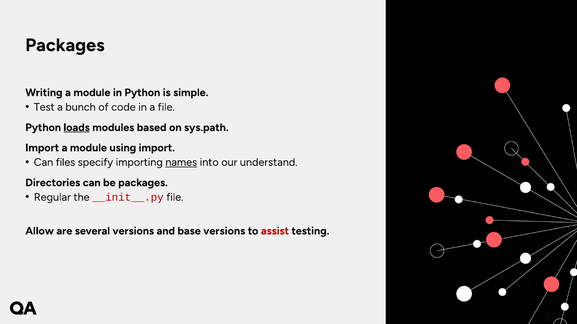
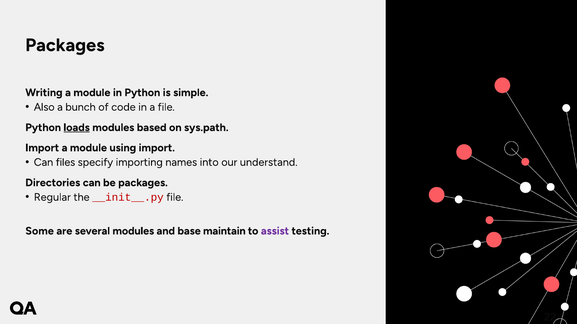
Test: Test -> Also
names underline: present -> none
Allow: Allow -> Some
several versions: versions -> modules
base versions: versions -> maintain
assist colour: red -> purple
